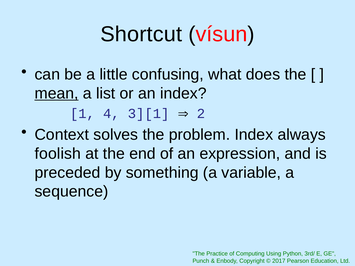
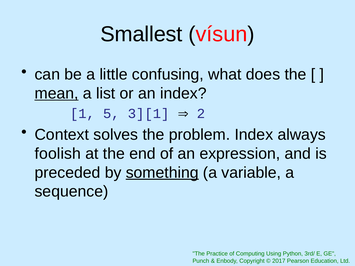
Shortcut: Shortcut -> Smallest
4: 4 -> 5
something underline: none -> present
